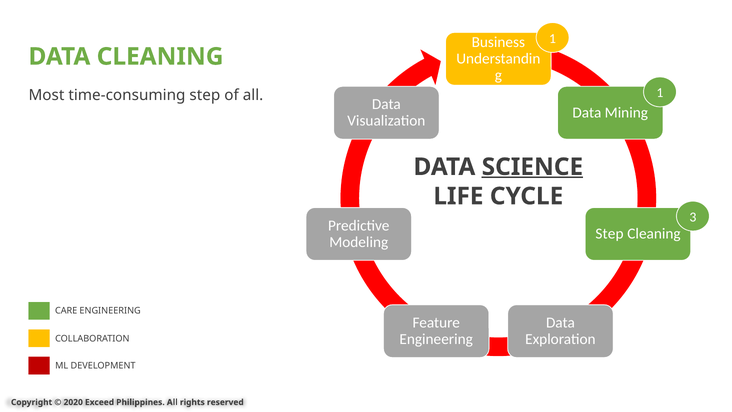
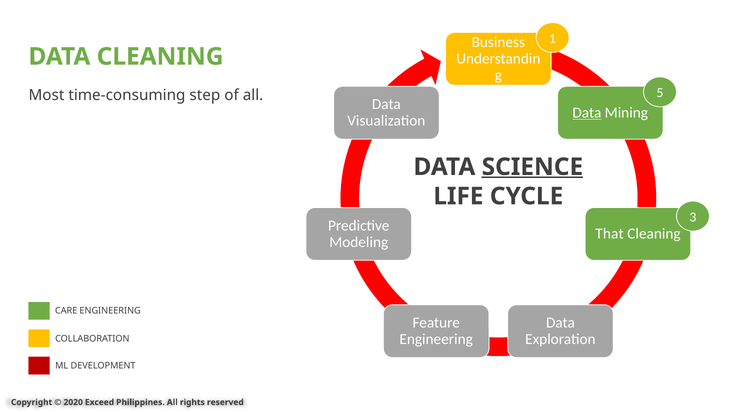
all 1: 1 -> 5
Data at (587, 113) underline: none -> present
Step at (609, 234): Step -> That
